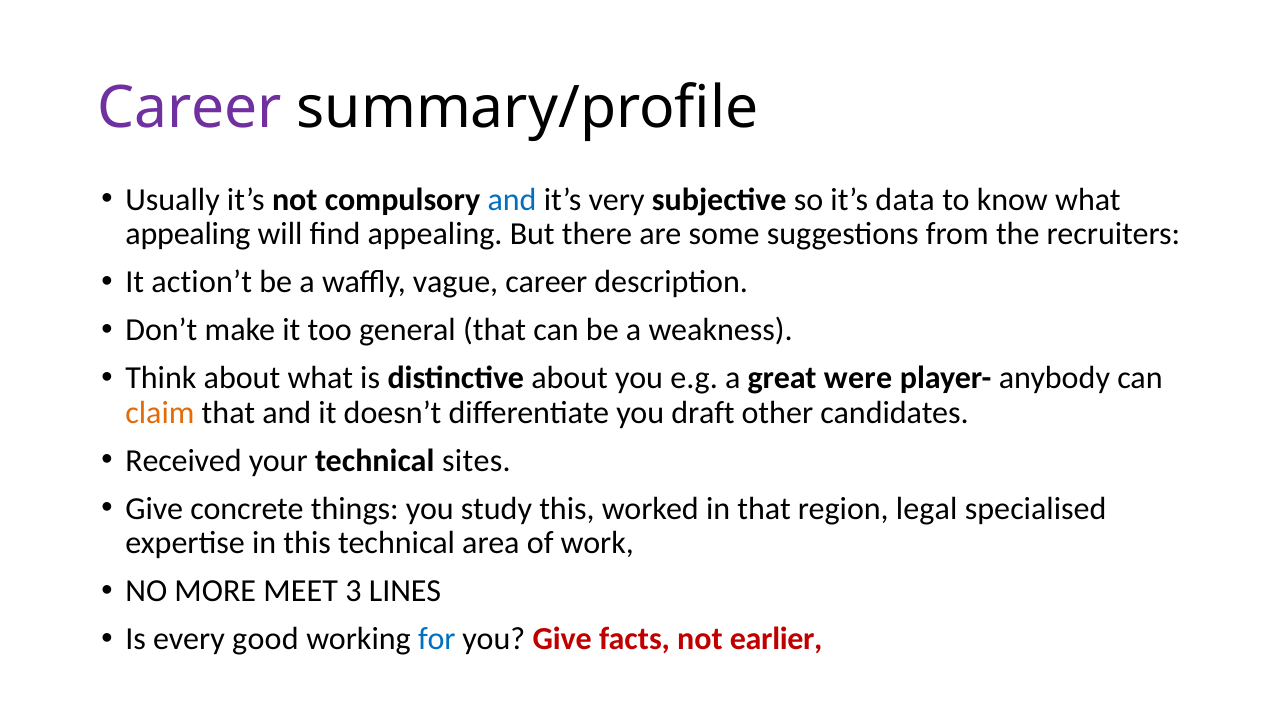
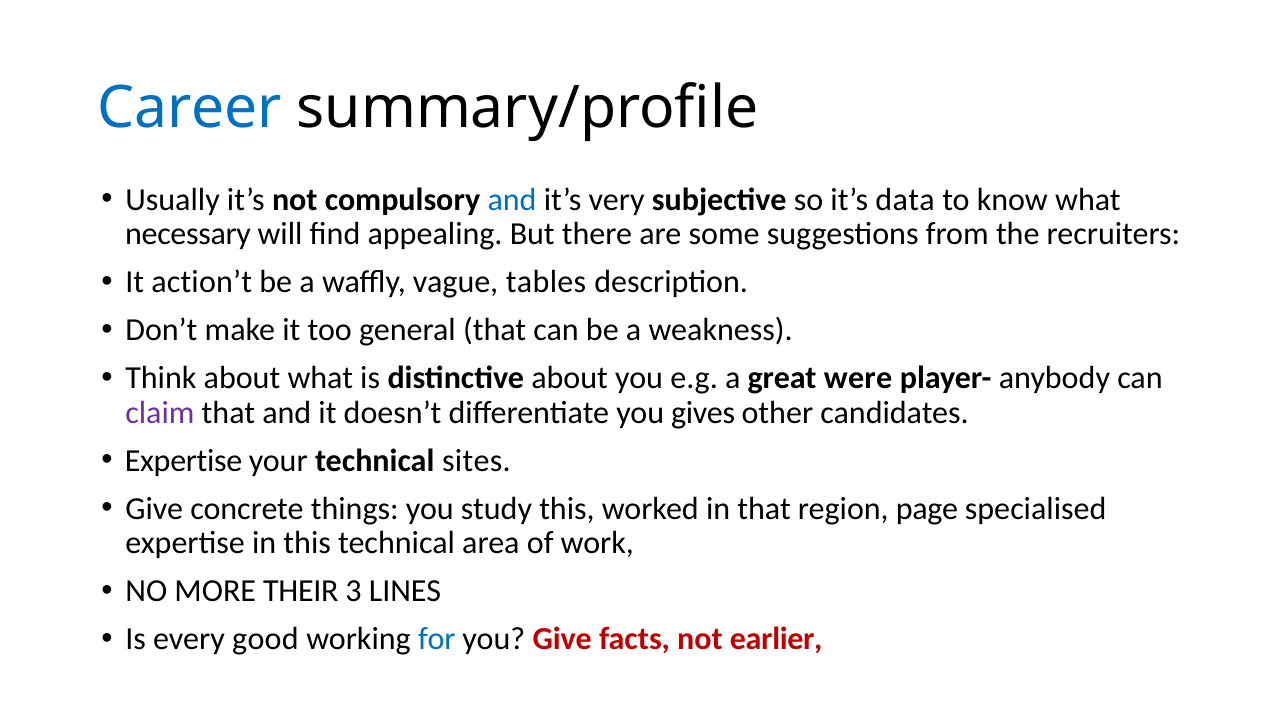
Career at (190, 108) colour: purple -> blue
appealing at (188, 234): appealing -> necessary
vague career: career -> tables
claim colour: orange -> purple
draft: draft -> gives
Received at (183, 461): Received -> Expertise
legal: legal -> page
MEET: MEET -> THEIR
